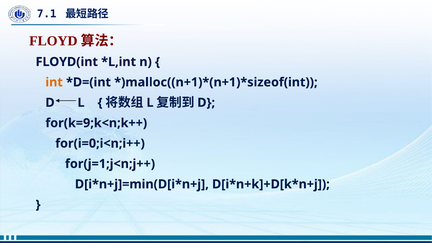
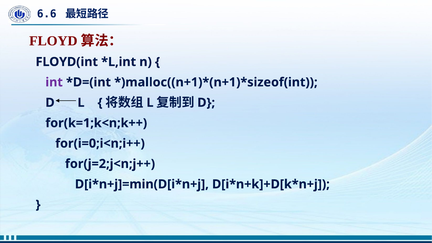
7.1: 7.1 -> 6.6
int colour: orange -> purple
for(k=9;k<n;k++: for(k=9;k<n;k++ -> for(k=1;k<n;k++
for(j=1;j<n;j++: for(j=1;j<n;j++ -> for(j=2;j<n;j++
